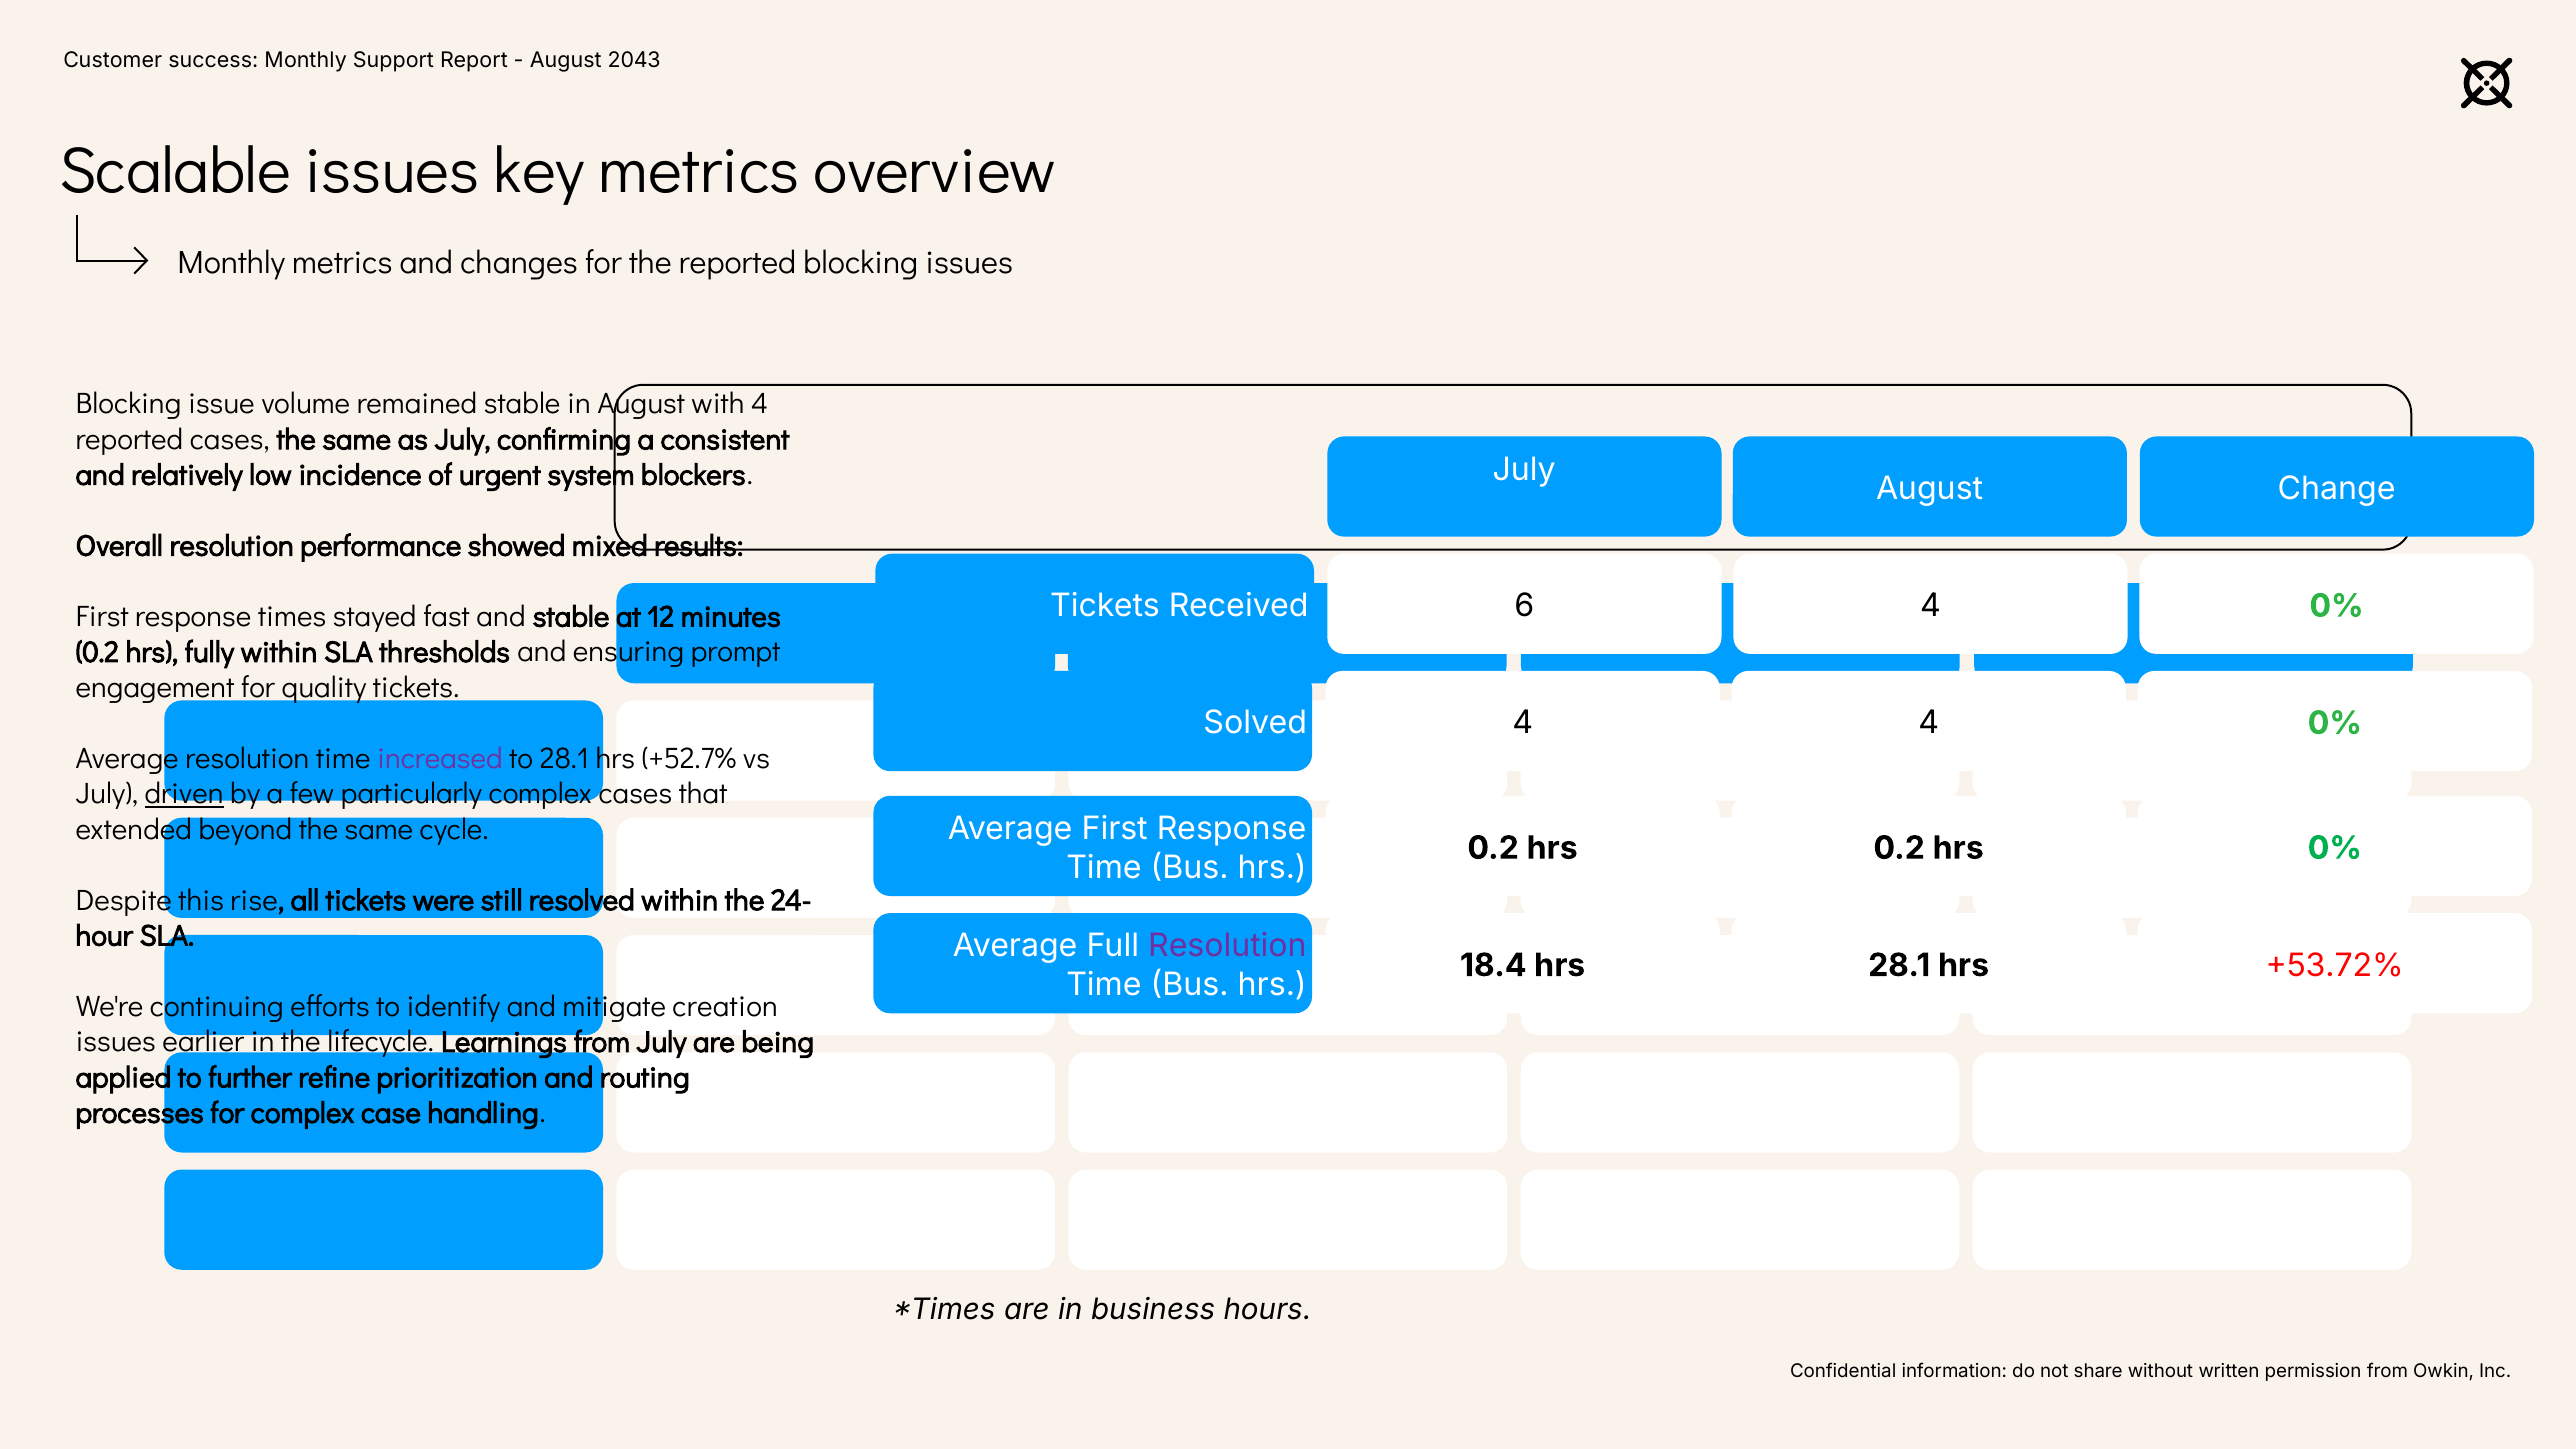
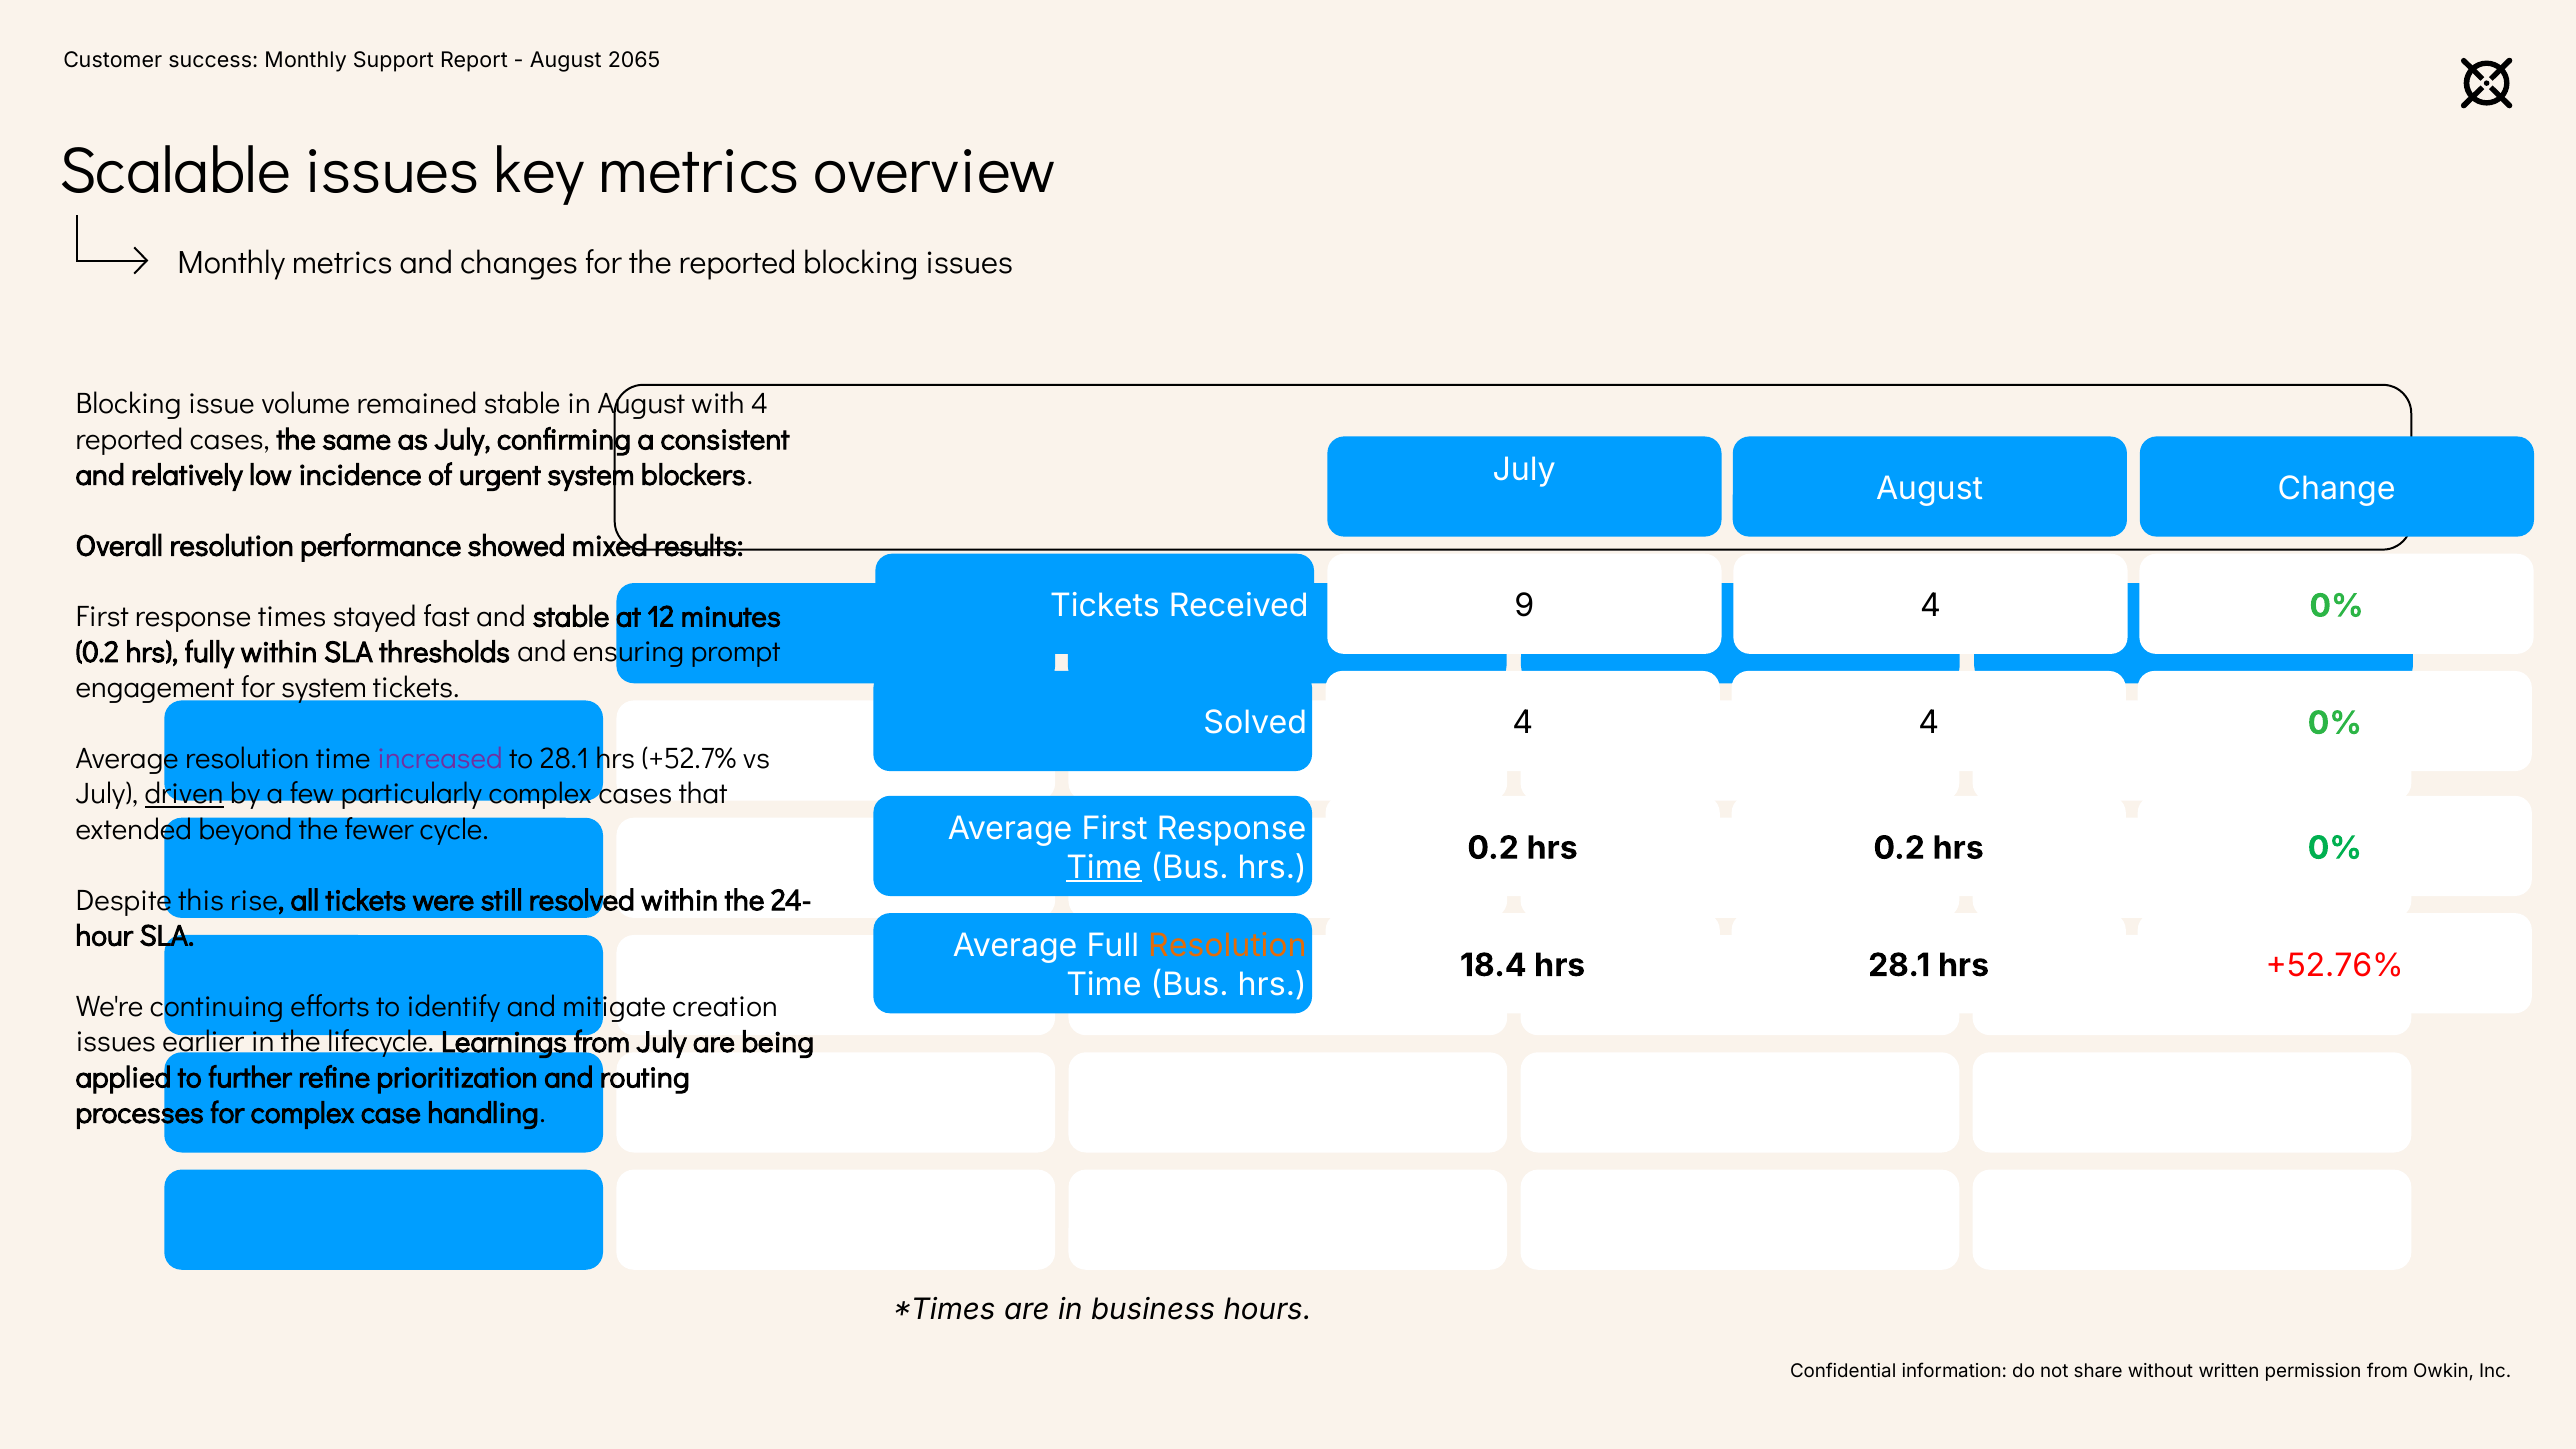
2043: 2043 -> 2065
6: 6 -> 9
for quality: quality -> system
beyond the same: same -> fewer
Time at (1104, 867) underline: none -> present
Resolution at (1227, 946) colour: purple -> orange
+53.72%: +53.72% -> +52.76%
